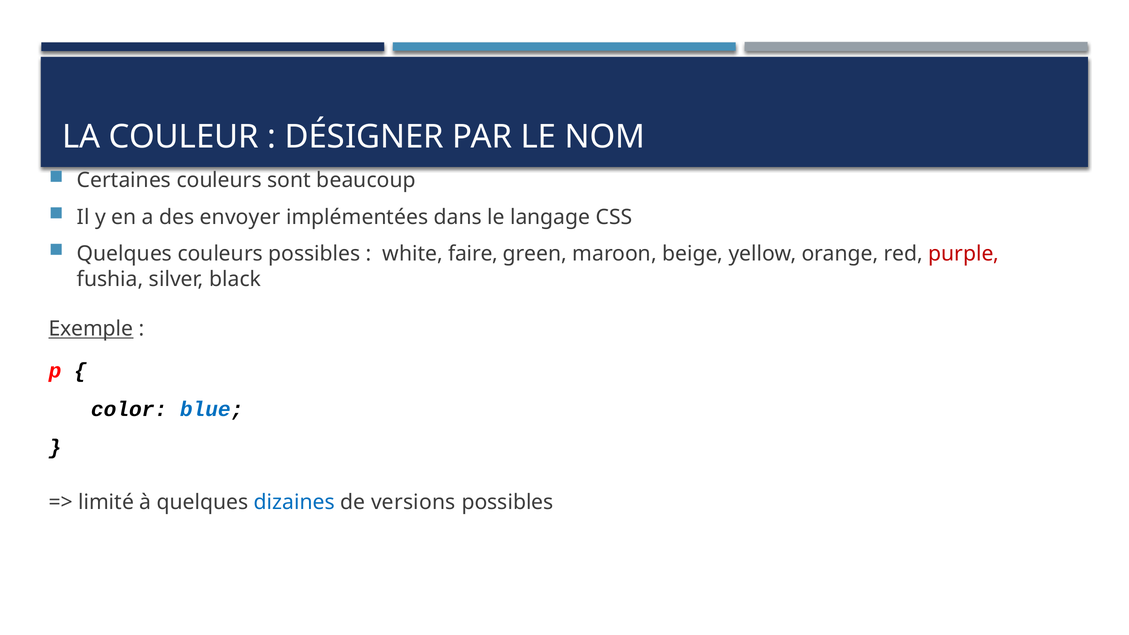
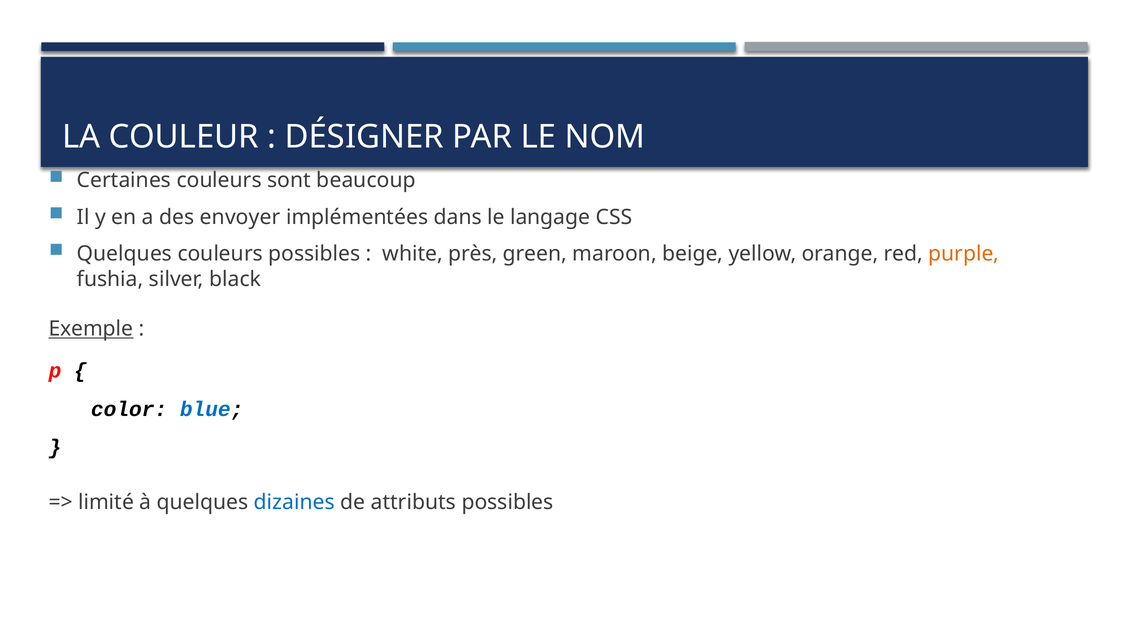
faire: faire -> près
purple colour: red -> orange
versions: versions -> attributs
